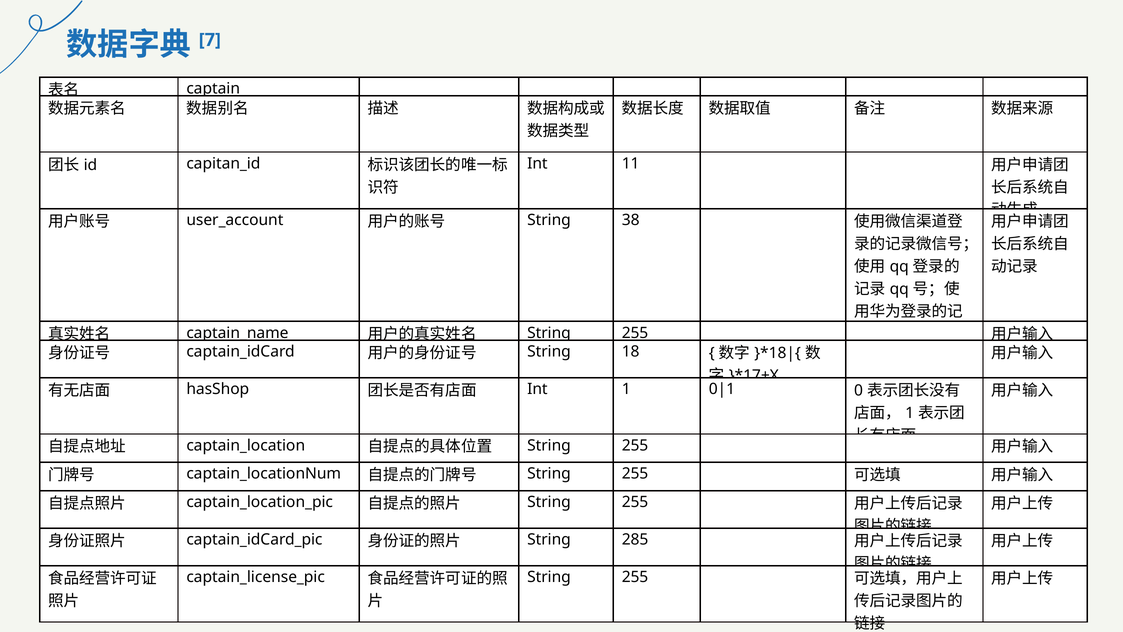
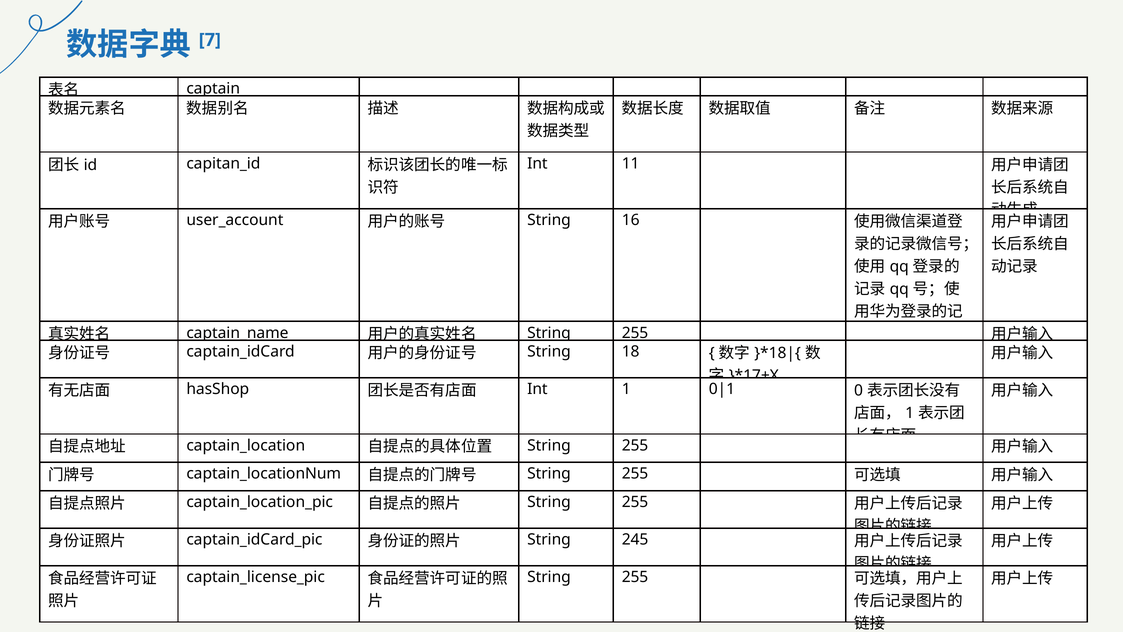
38: 38 -> 16
285: 285 -> 245
